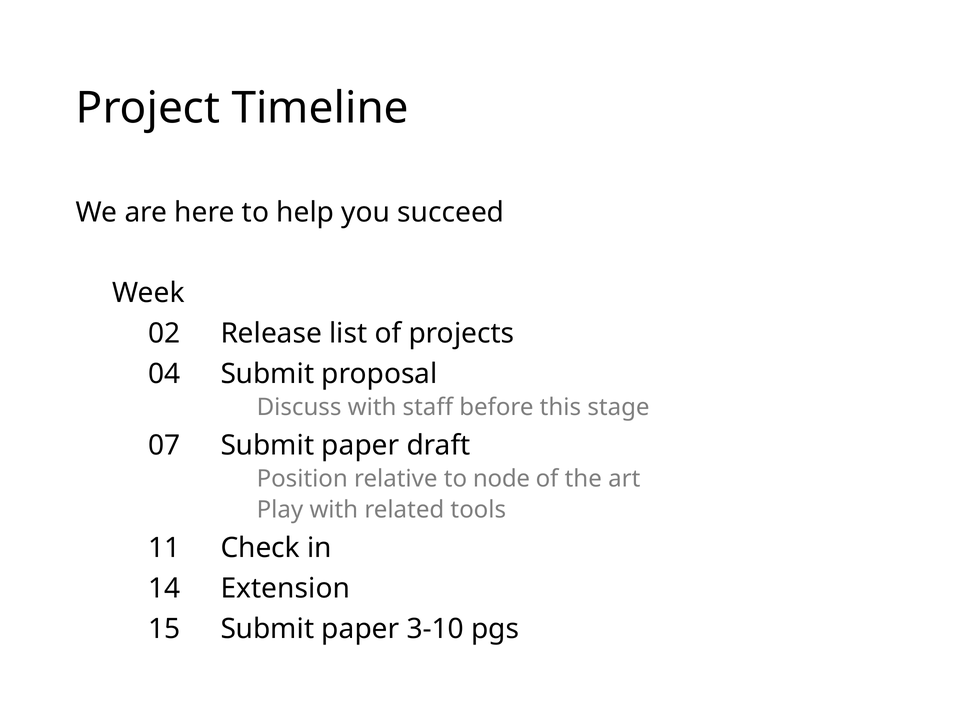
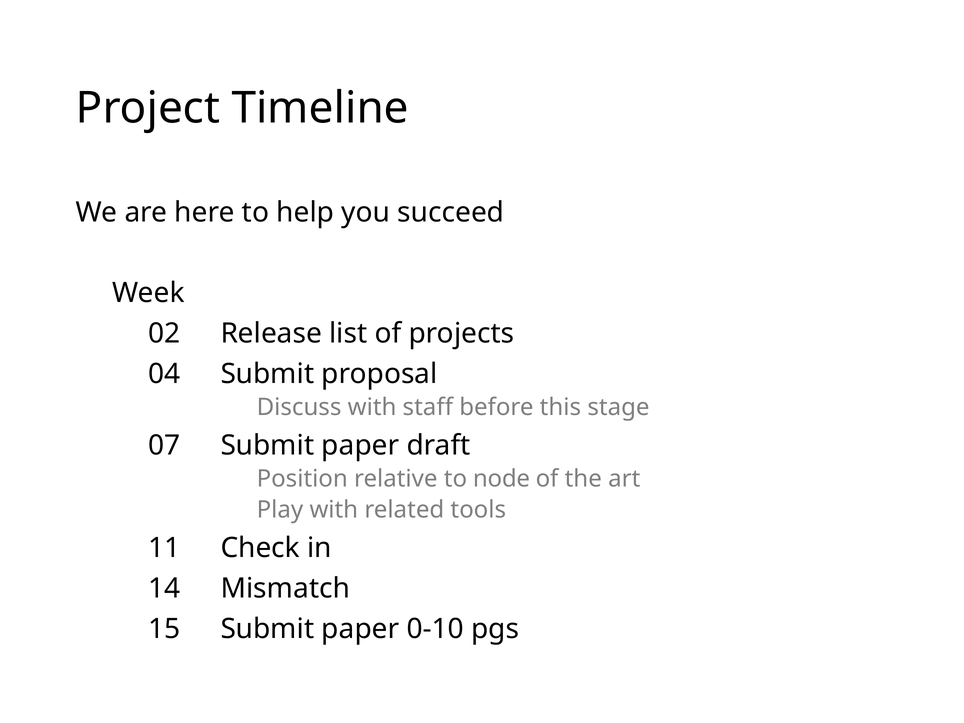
Extension: Extension -> Mismatch
3-10: 3-10 -> 0-10
